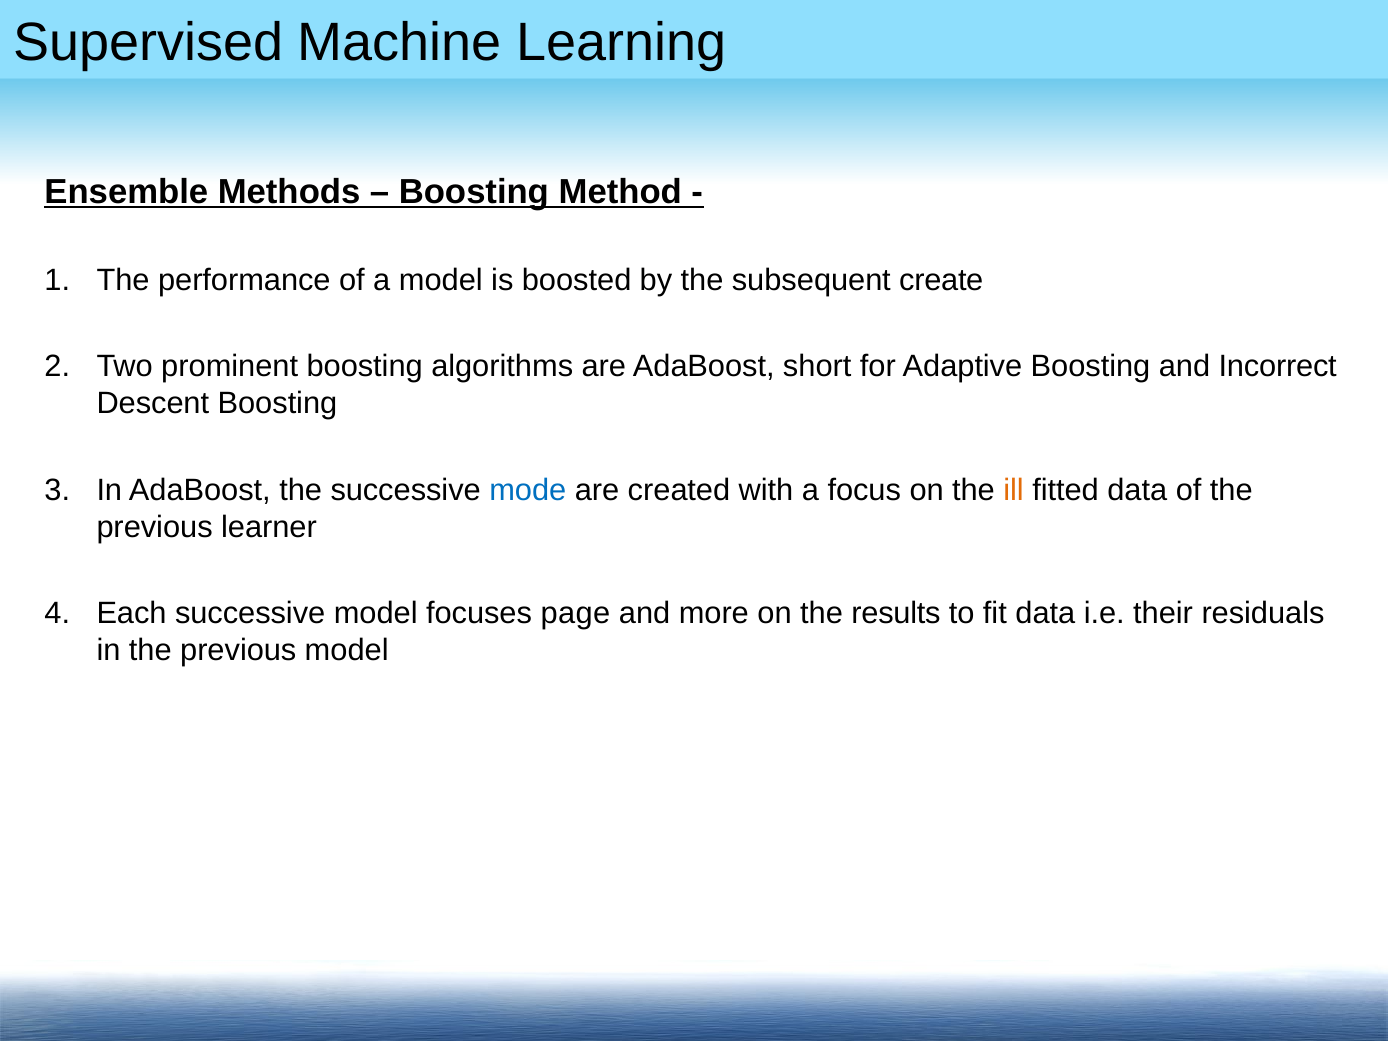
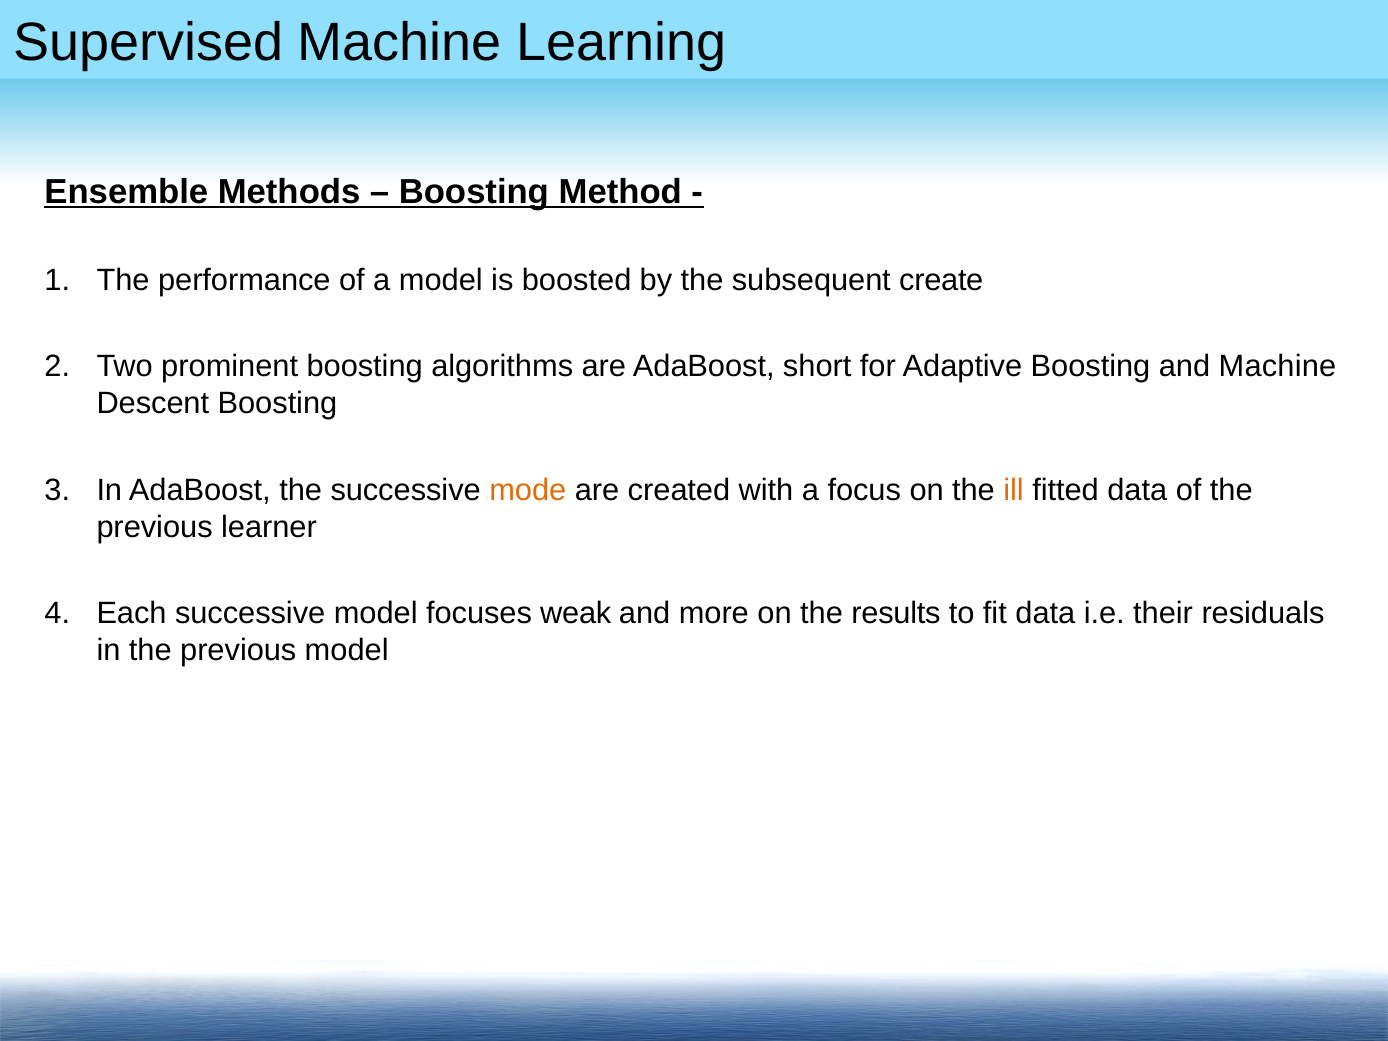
and Incorrect: Incorrect -> Machine
mode colour: blue -> orange
page: page -> weak
